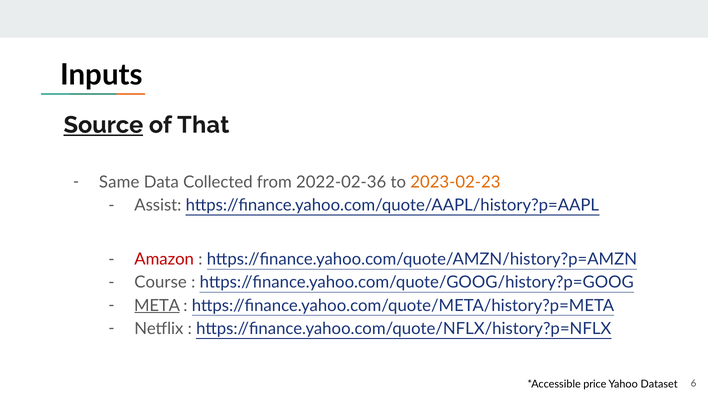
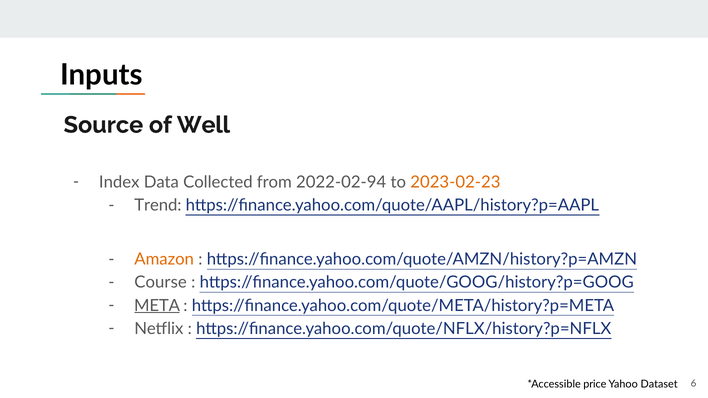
Source underline: present -> none
That: That -> Well
Same: Same -> Index
2022-02-36: 2022-02-36 -> 2022-02-94
Assist: Assist -> Trend
Amazon colour: red -> orange
